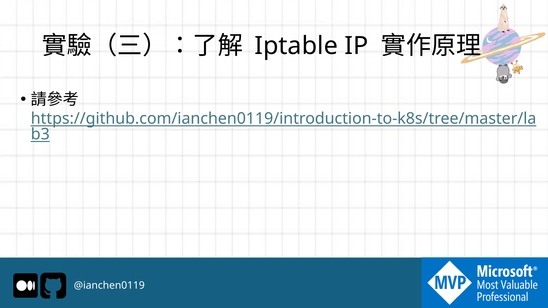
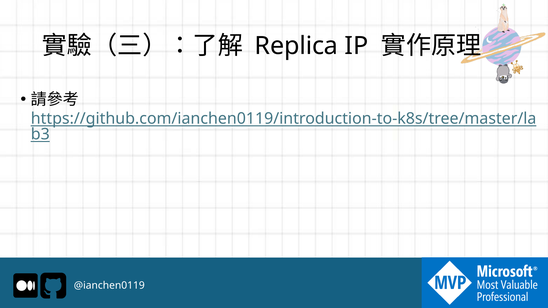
Iptable: Iptable -> Replica
